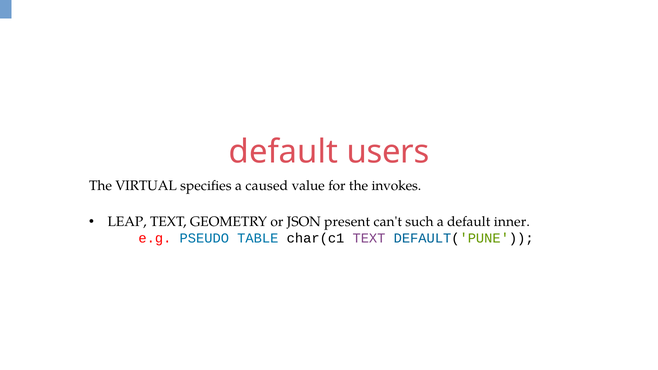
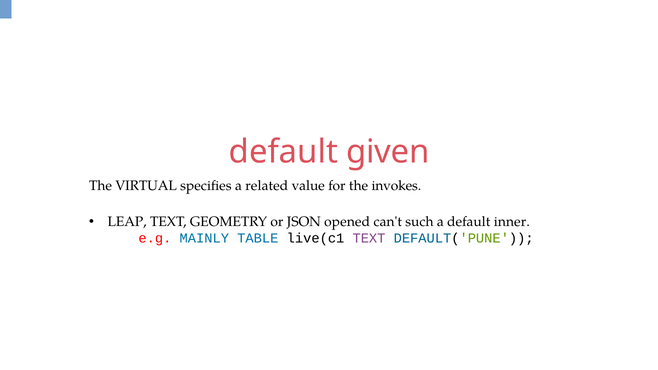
users: users -> given
caused: caused -> related
present: present -> opened
PSEUDO: PSEUDO -> MAINLY
char(c1: char(c1 -> live(c1
